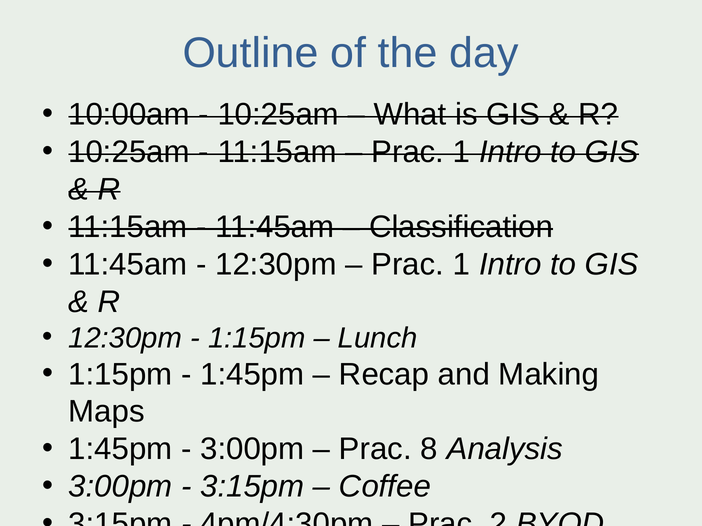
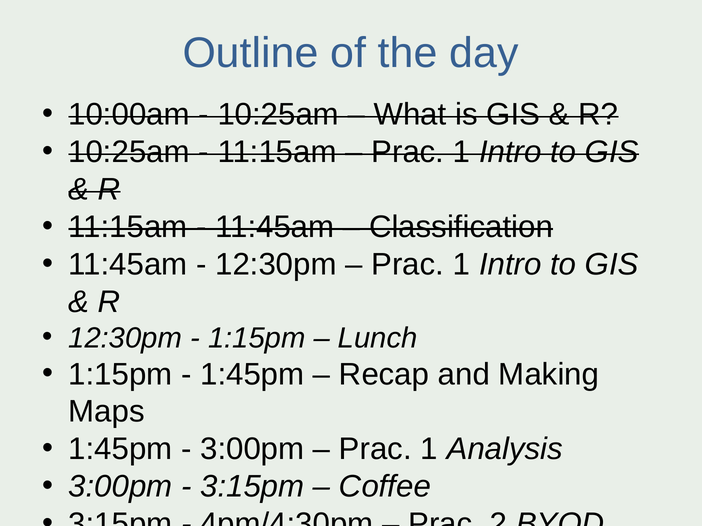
8 at (429, 450): 8 -> 1
